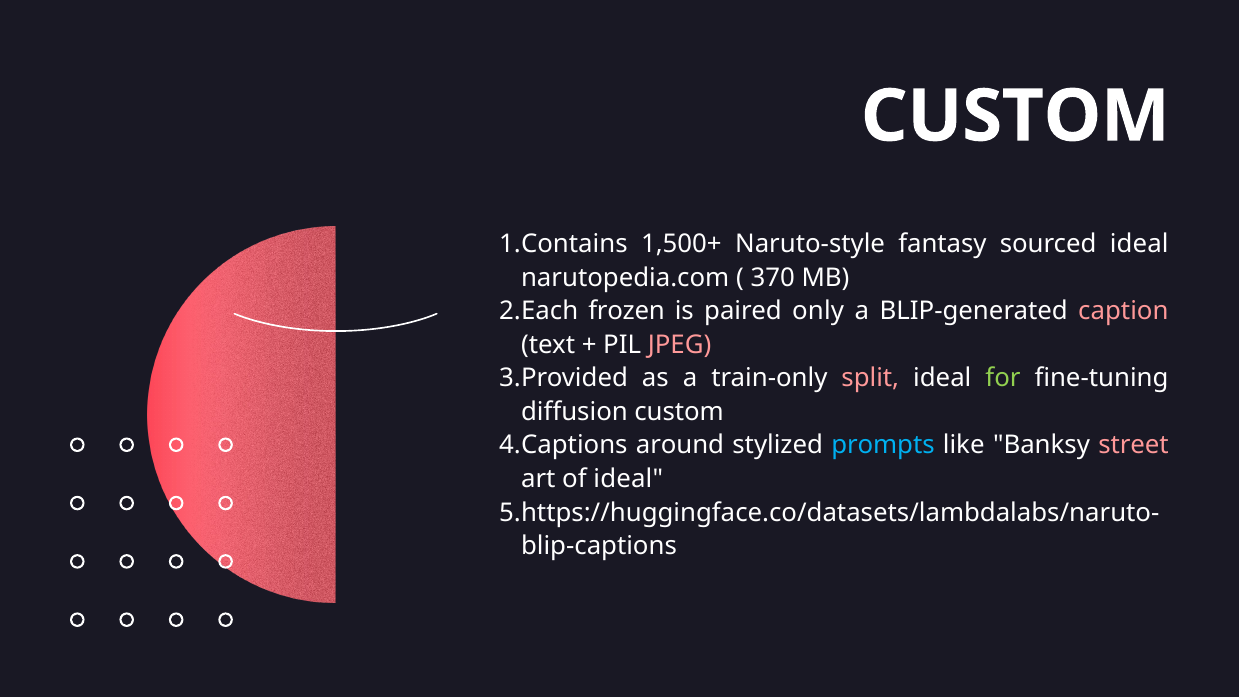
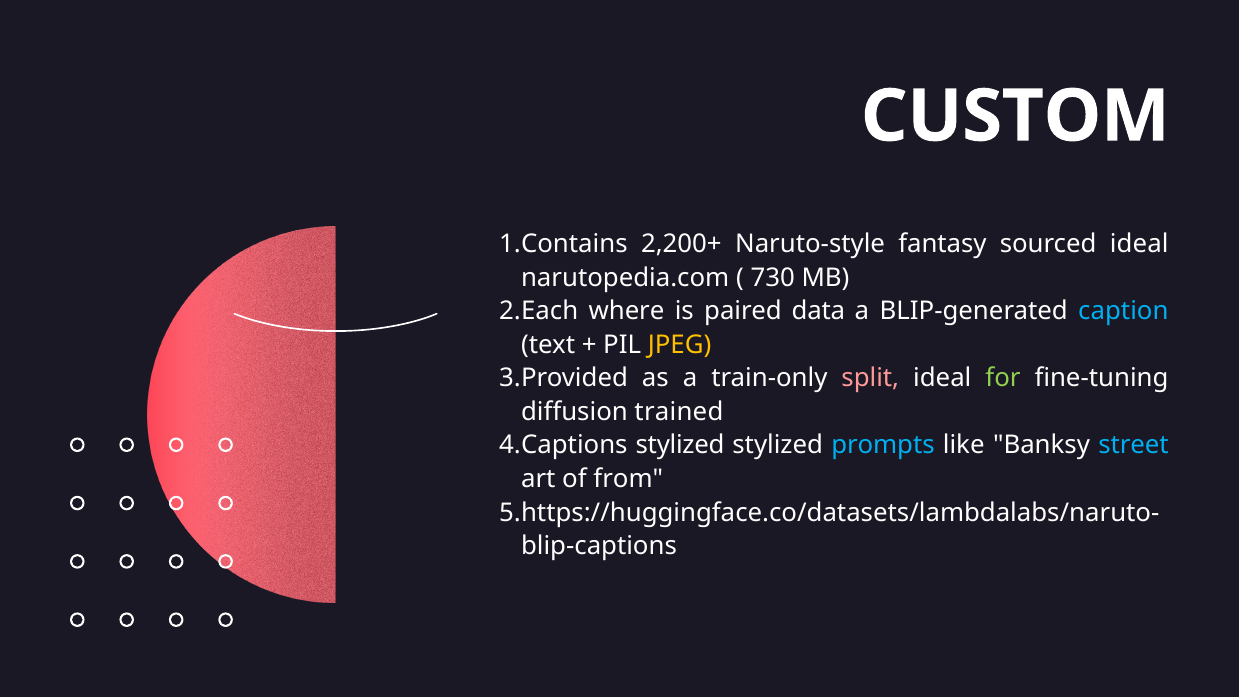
1,500+: 1,500+ -> 2,200+
370: 370 -> 730
frozen: frozen -> where
only: only -> data
caption colour: pink -> light blue
JPEG colour: pink -> yellow
diffusion custom: custom -> trained
around at (680, 445): around -> stylized
street colour: pink -> light blue
of ideal: ideal -> from
